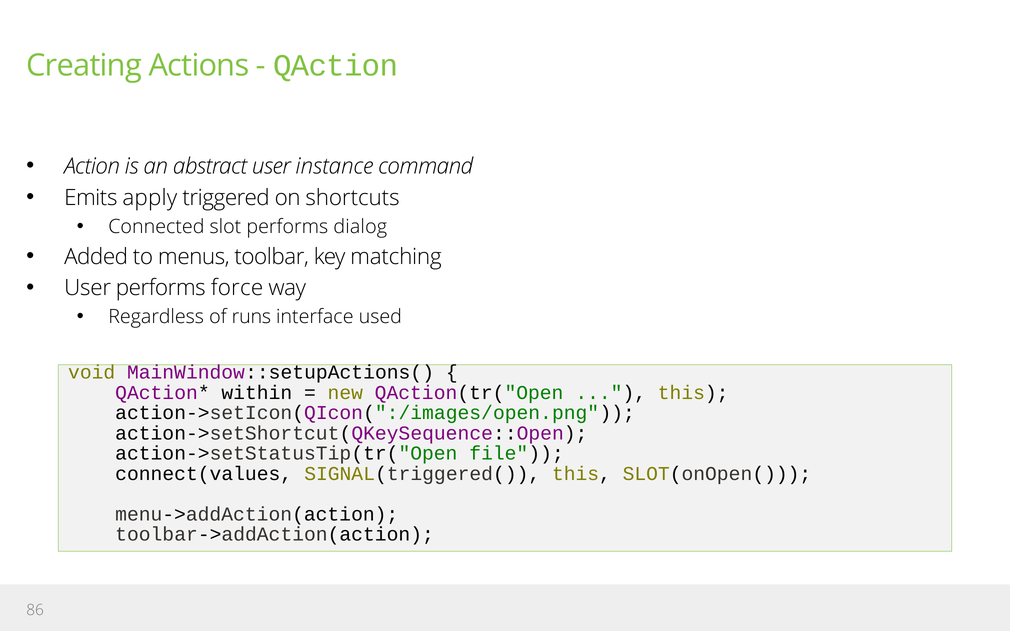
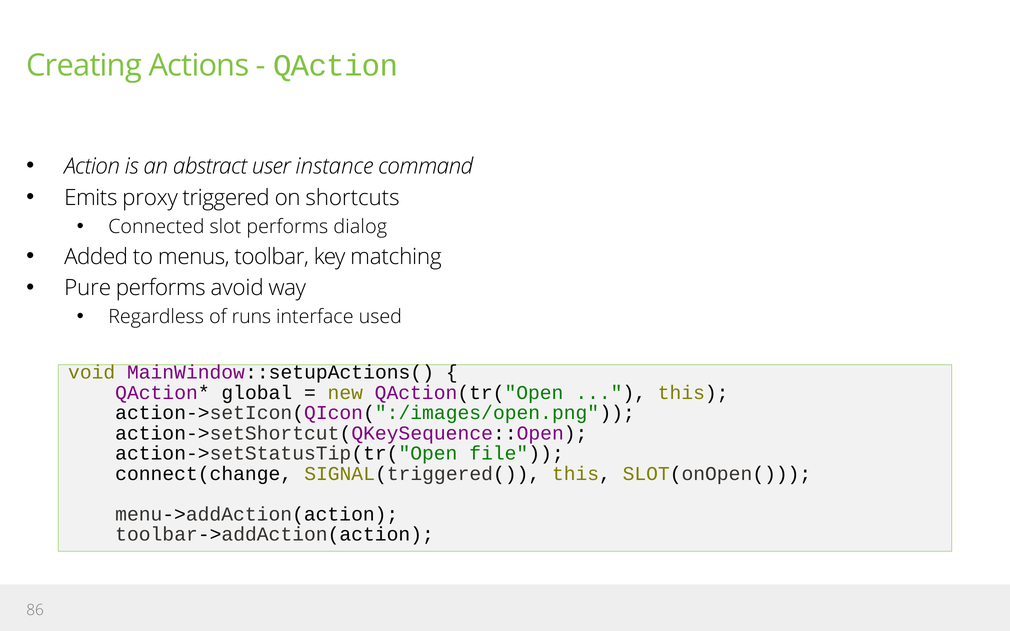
apply: apply -> proxy
User at (88, 288): User -> Pure
force: force -> avoid
within: within -> global
connect(values: connect(values -> connect(change
